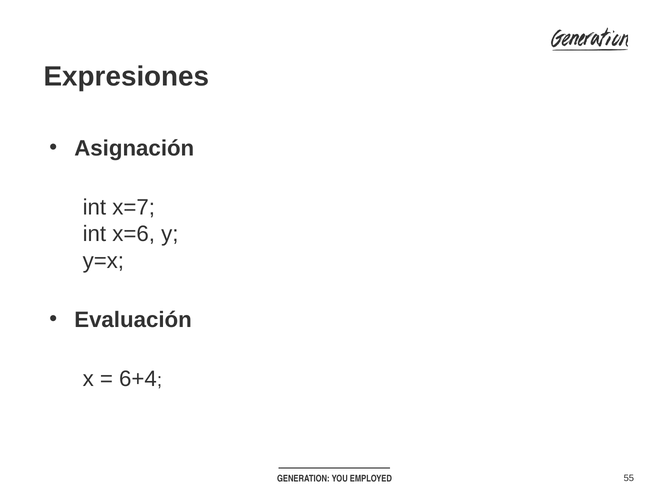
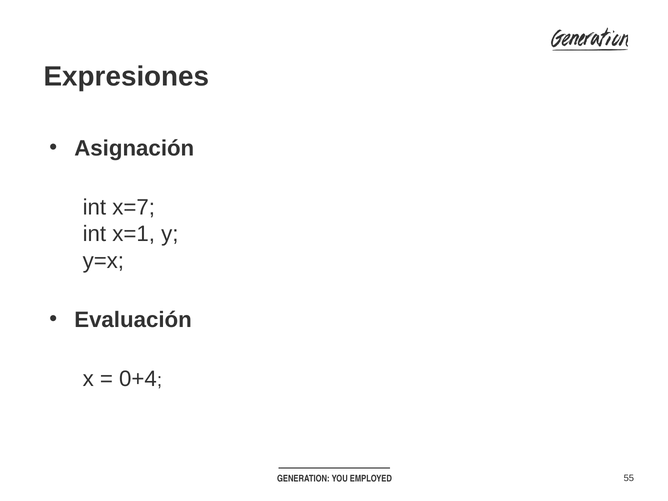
x=6: x=6 -> x=1
6+4: 6+4 -> 0+4
